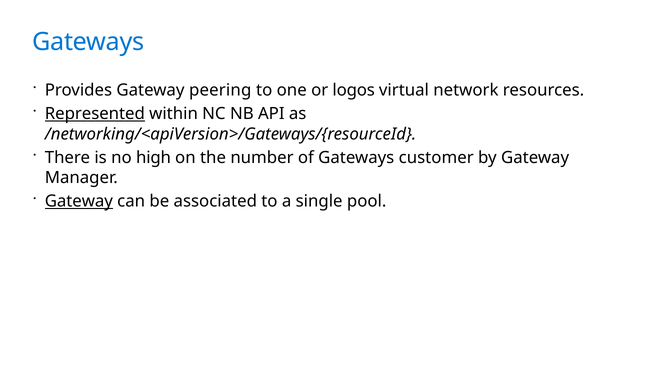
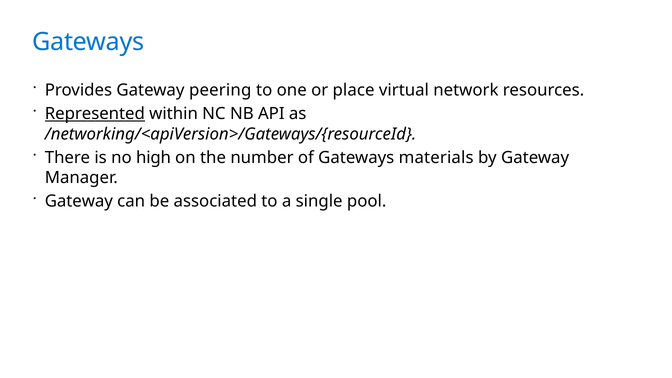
logos: logos -> place
customer: customer -> materials
Gateway at (79, 201) underline: present -> none
